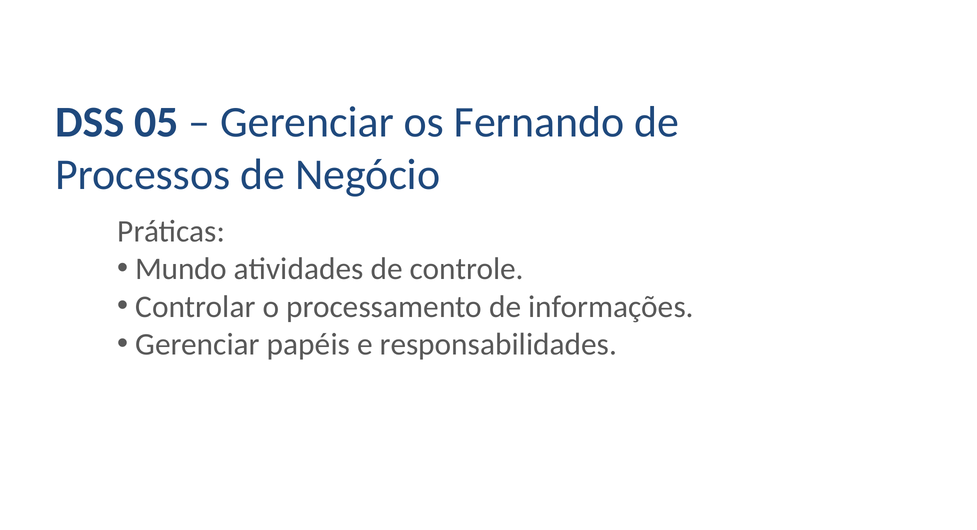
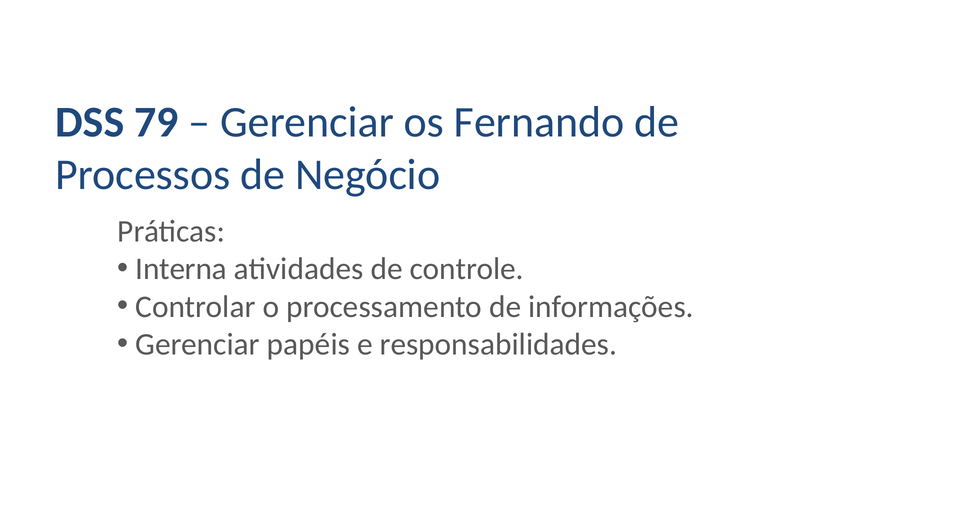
05: 05 -> 79
Mundo: Mundo -> Interna
